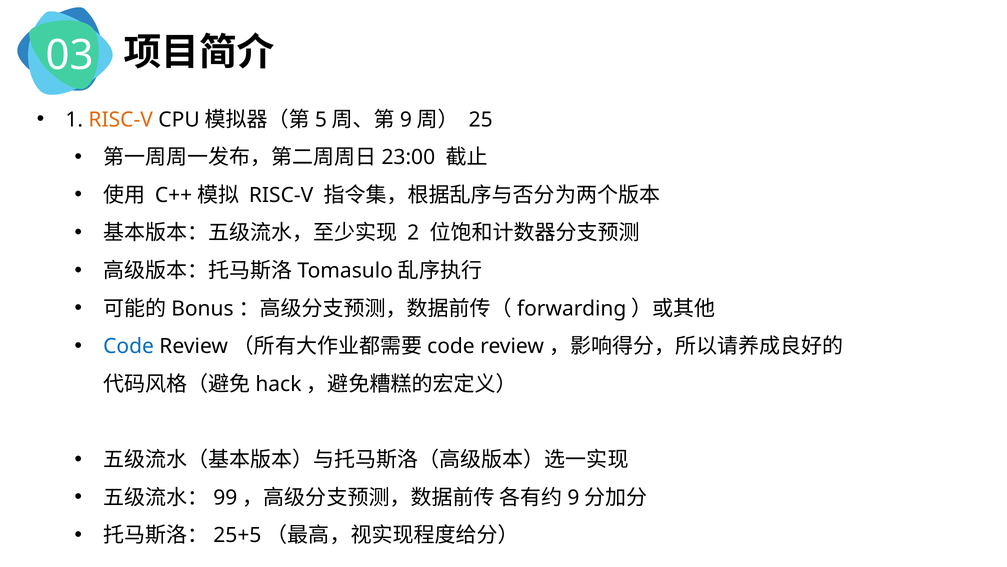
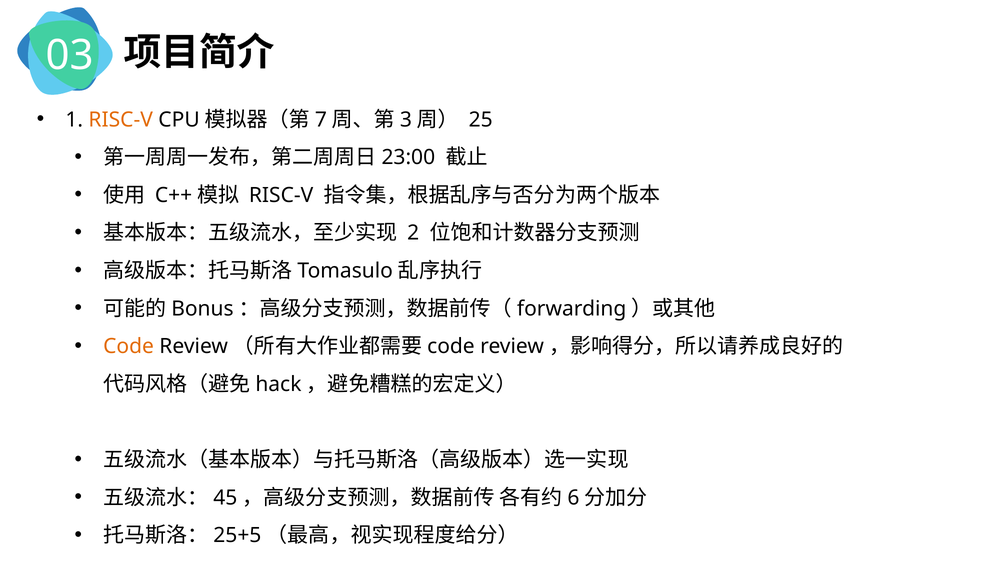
5: 5 -> 7
9 at (406, 119): 9 -> 3
Code at (129, 346) colour: blue -> orange
99: 99 -> 45
9 at (573, 497): 9 -> 6
